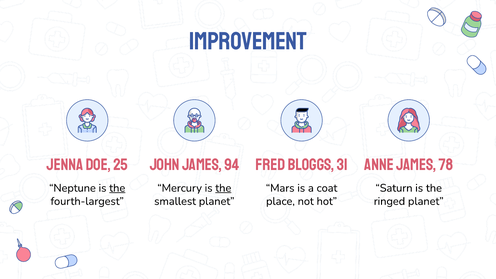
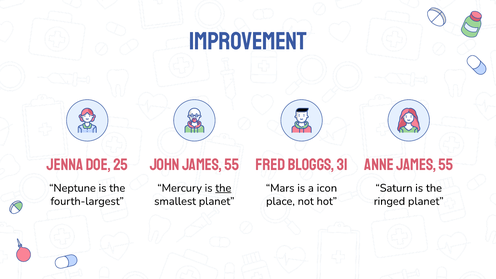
JOHN JAMES 94: 94 -> 55
ANNE jAmES 78: 78 -> 55
the at (117, 188) underline: present -> none
coat: coat -> icon
